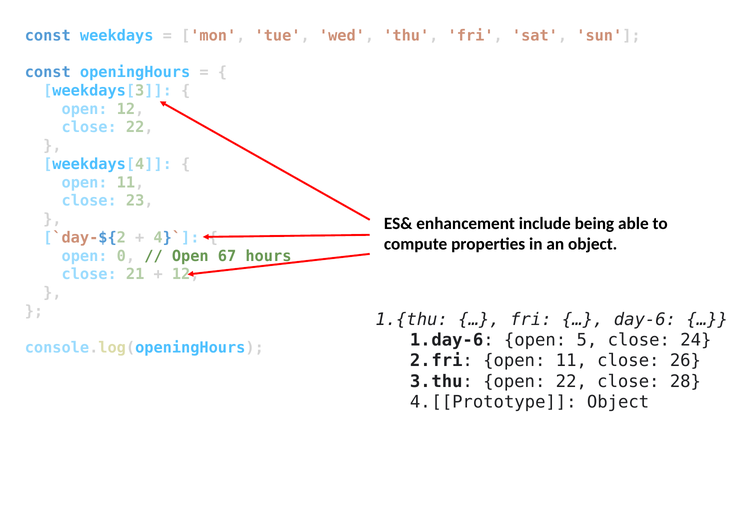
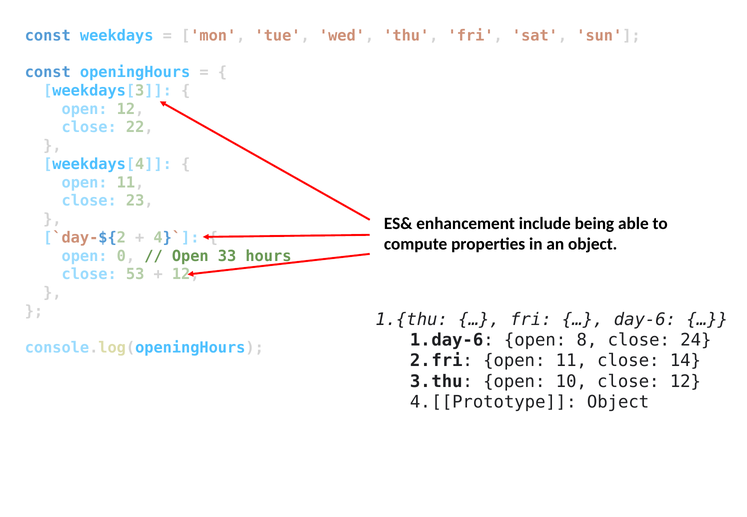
67: 67 -> 33
21: 21 -> 53
5: 5 -> 8
26: 26 -> 14
open 22: 22 -> 10
close 28: 28 -> 12
